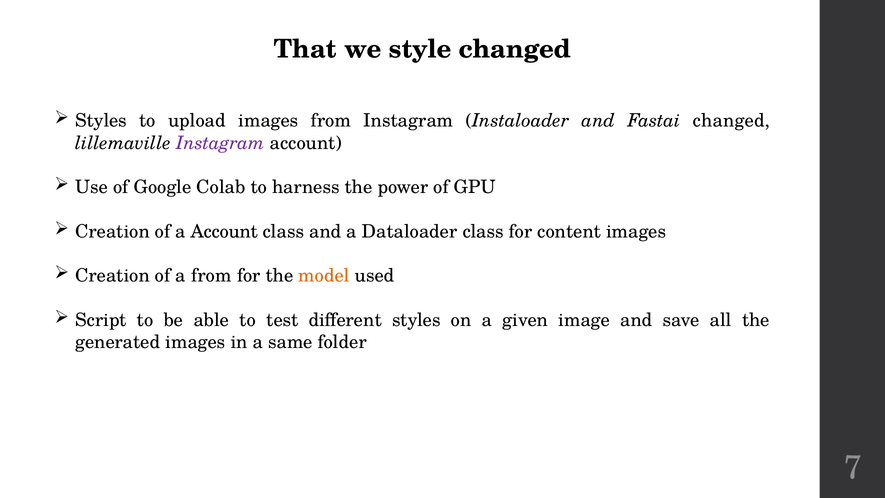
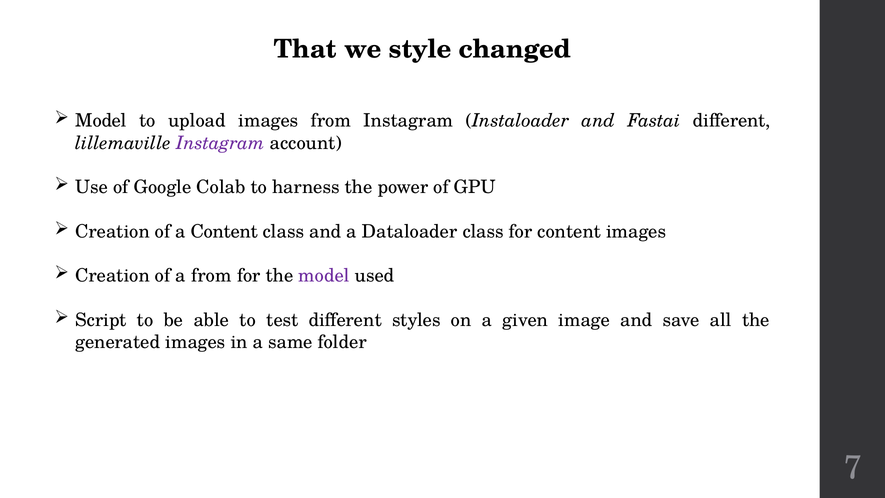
Styles at (101, 121): Styles -> Model
Fastai changed: changed -> different
a Account: Account -> Content
model at (324, 276) colour: orange -> purple
